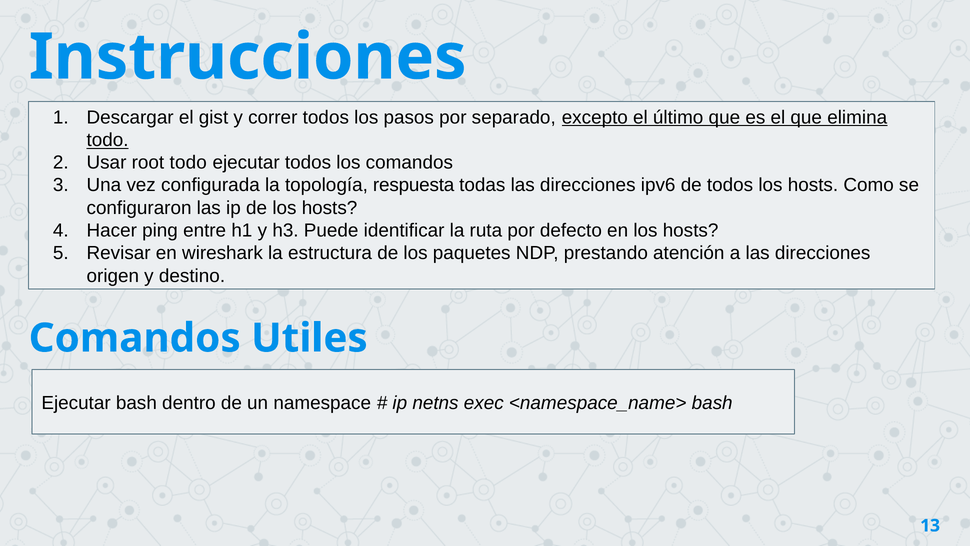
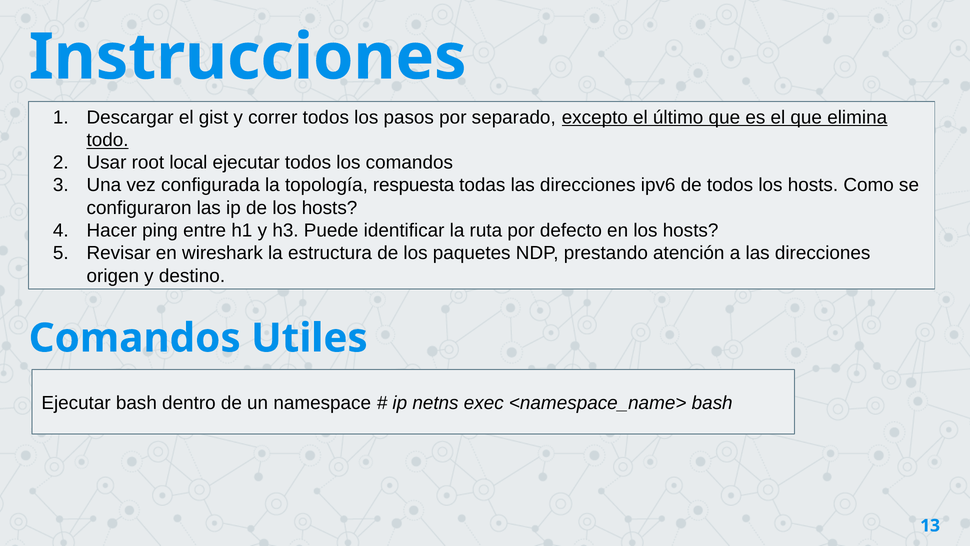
root todo: todo -> local
